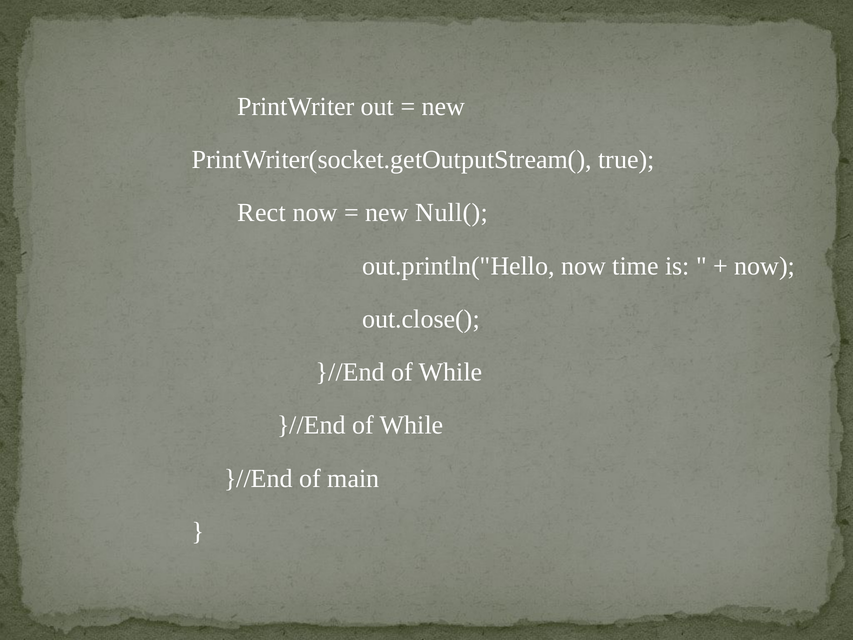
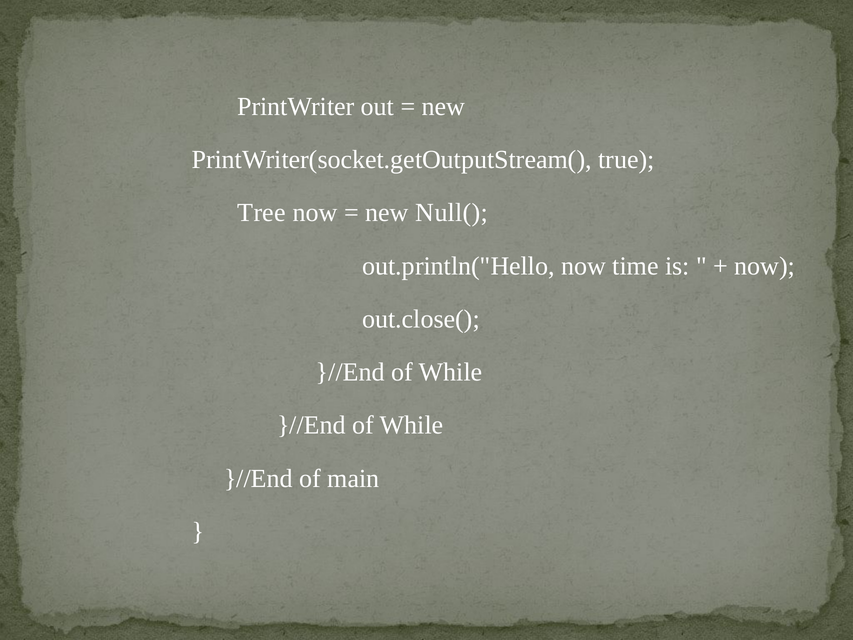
Rect: Rect -> Tree
